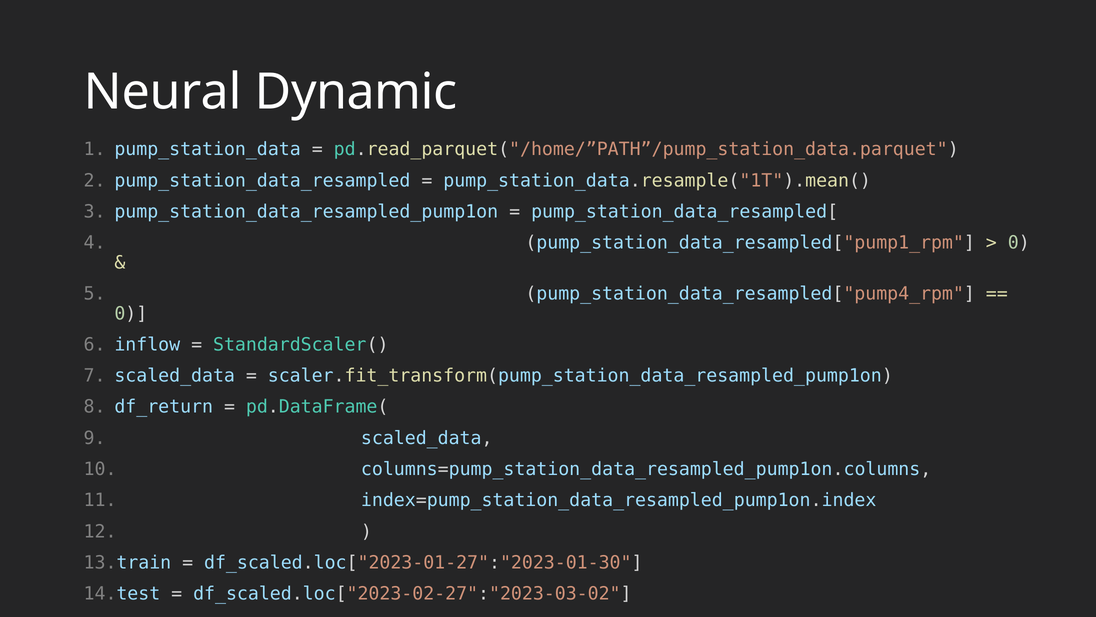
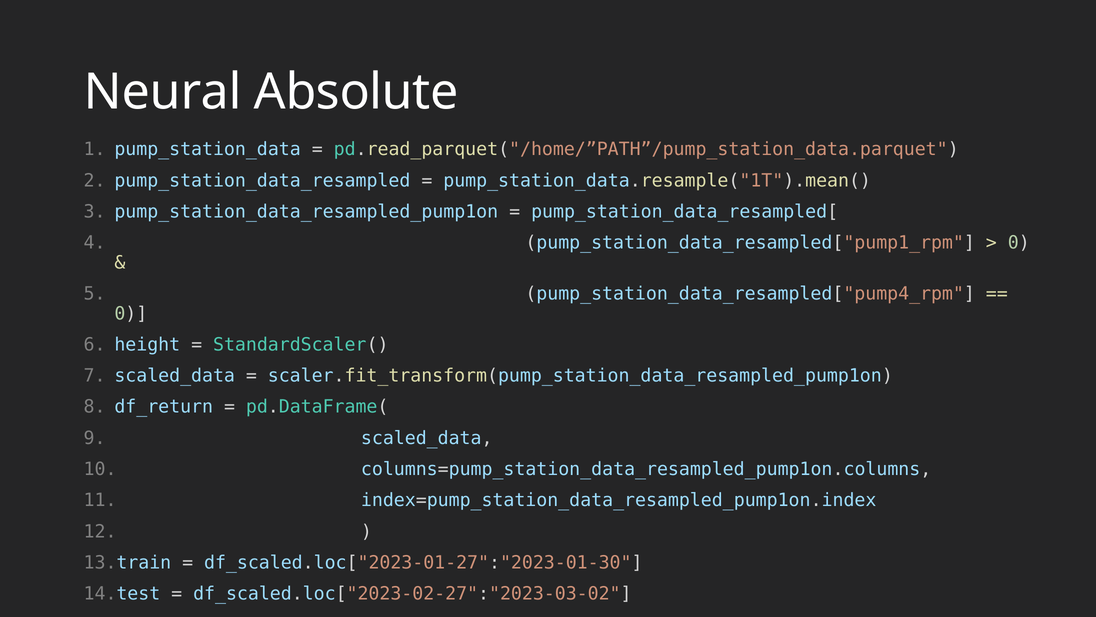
Dynamic: Dynamic -> Absolute
inflow: inflow -> height
